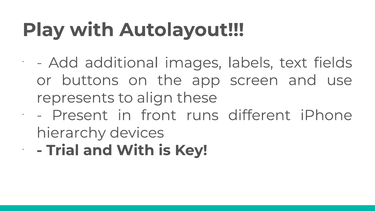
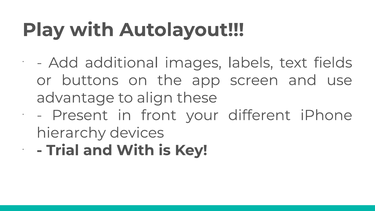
represents: represents -> advantage
runs: runs -> your
